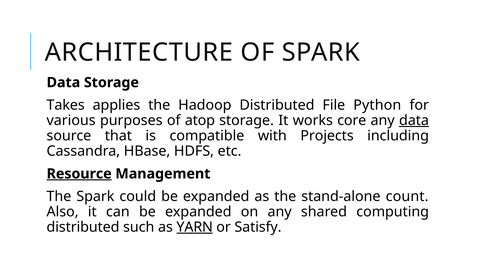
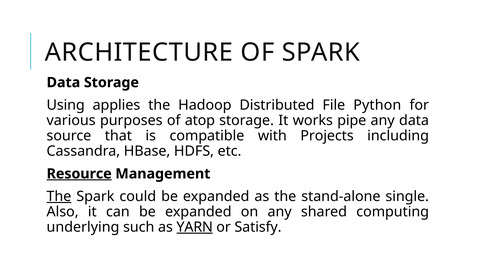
Takes: Takes -> Using
core: core -> pipe
data at (414, 120) underline: present -> none
The at (59, 196) underline: none -> present
count: count -> single
distributed at (83, 227): distributed -> underlying
